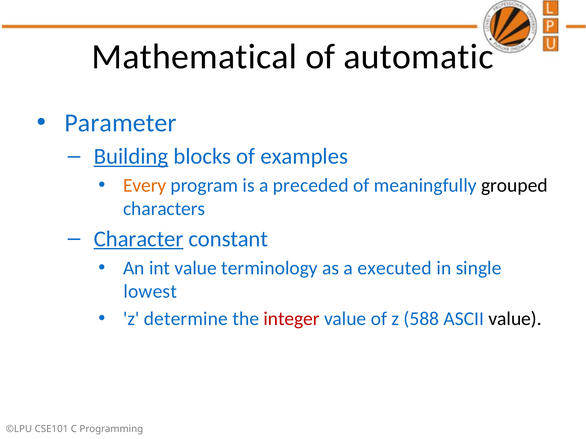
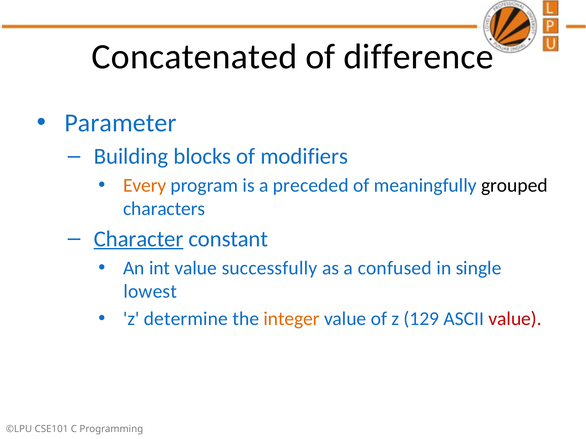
Mathematical: Mathematical -> Concatenated
automatic: automatic -> difference
Building underline: present -> none
examples: examples -> modifiers
terminology: terminology -> successfully
executed: executed -> confused
integer colour: red -> orange
588: 588 -> 129
value at (515, 319) colour: black -> red
